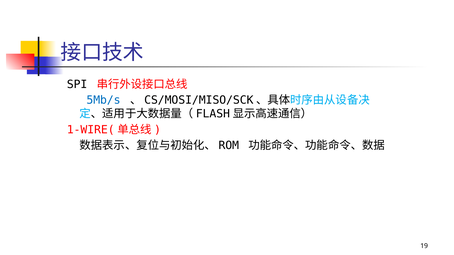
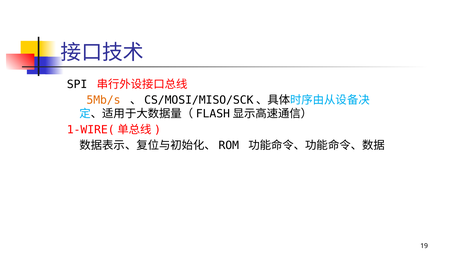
5Mb/s colour: blue -> orange
